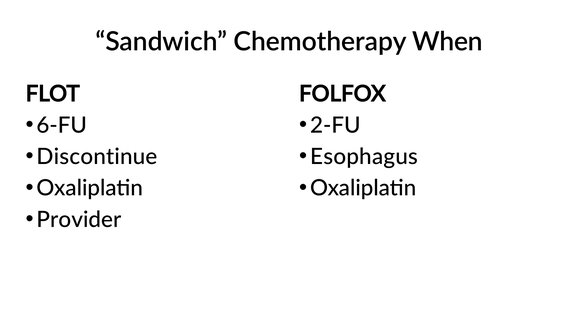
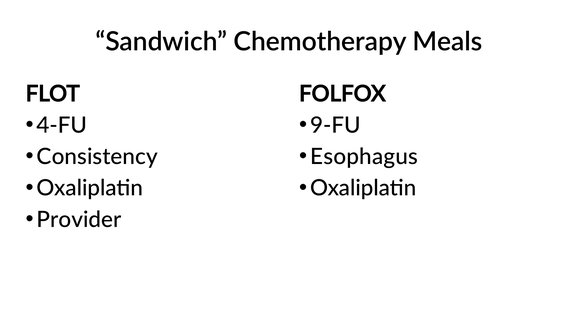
When: When -> Meals
6-FU: 6-FU -> 4-FU
2-FU: 2-FU -> 9-FU
Discontinue: Discontinue -> Consistency
